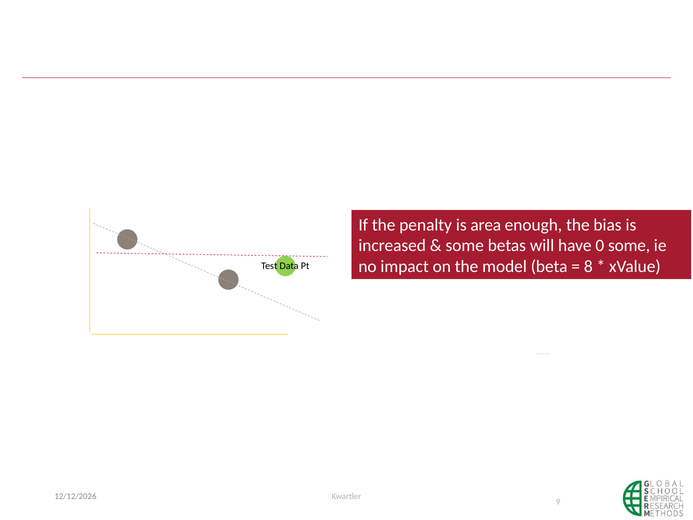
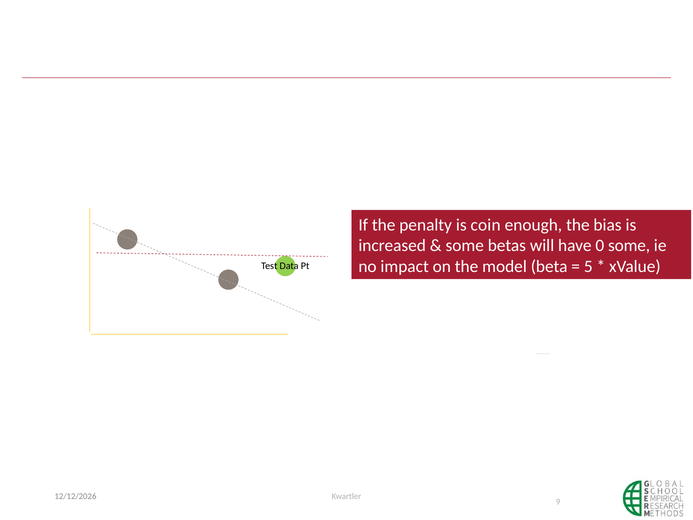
area: area -> coin
8: 8 -> 5
